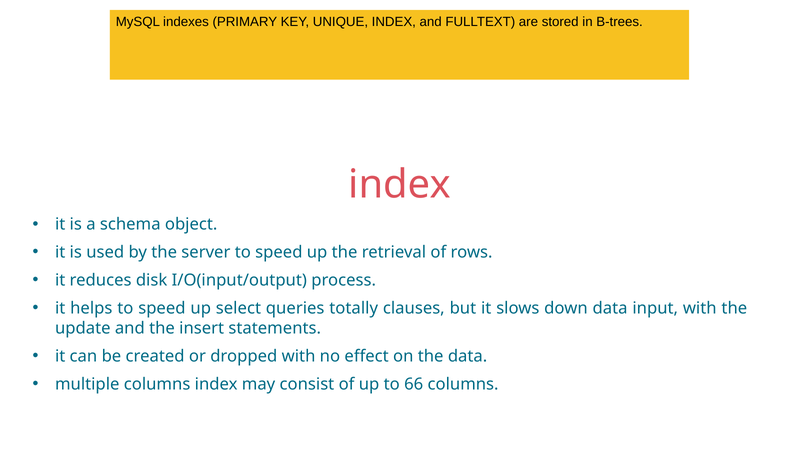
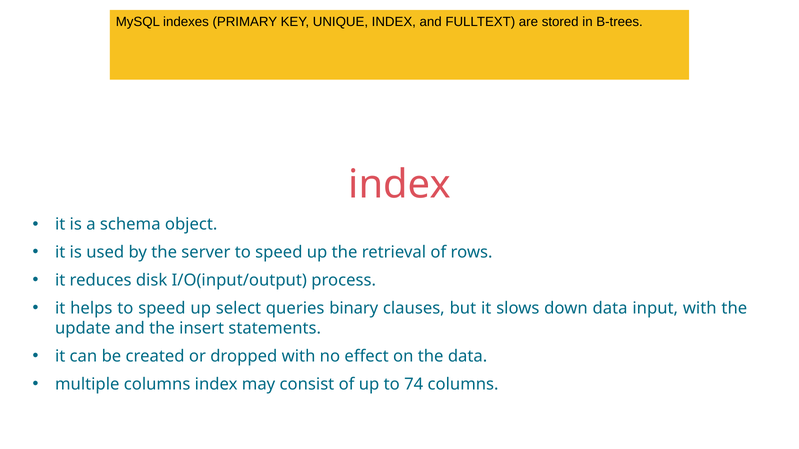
totally: totally -> binary
66: 66 -> 74
